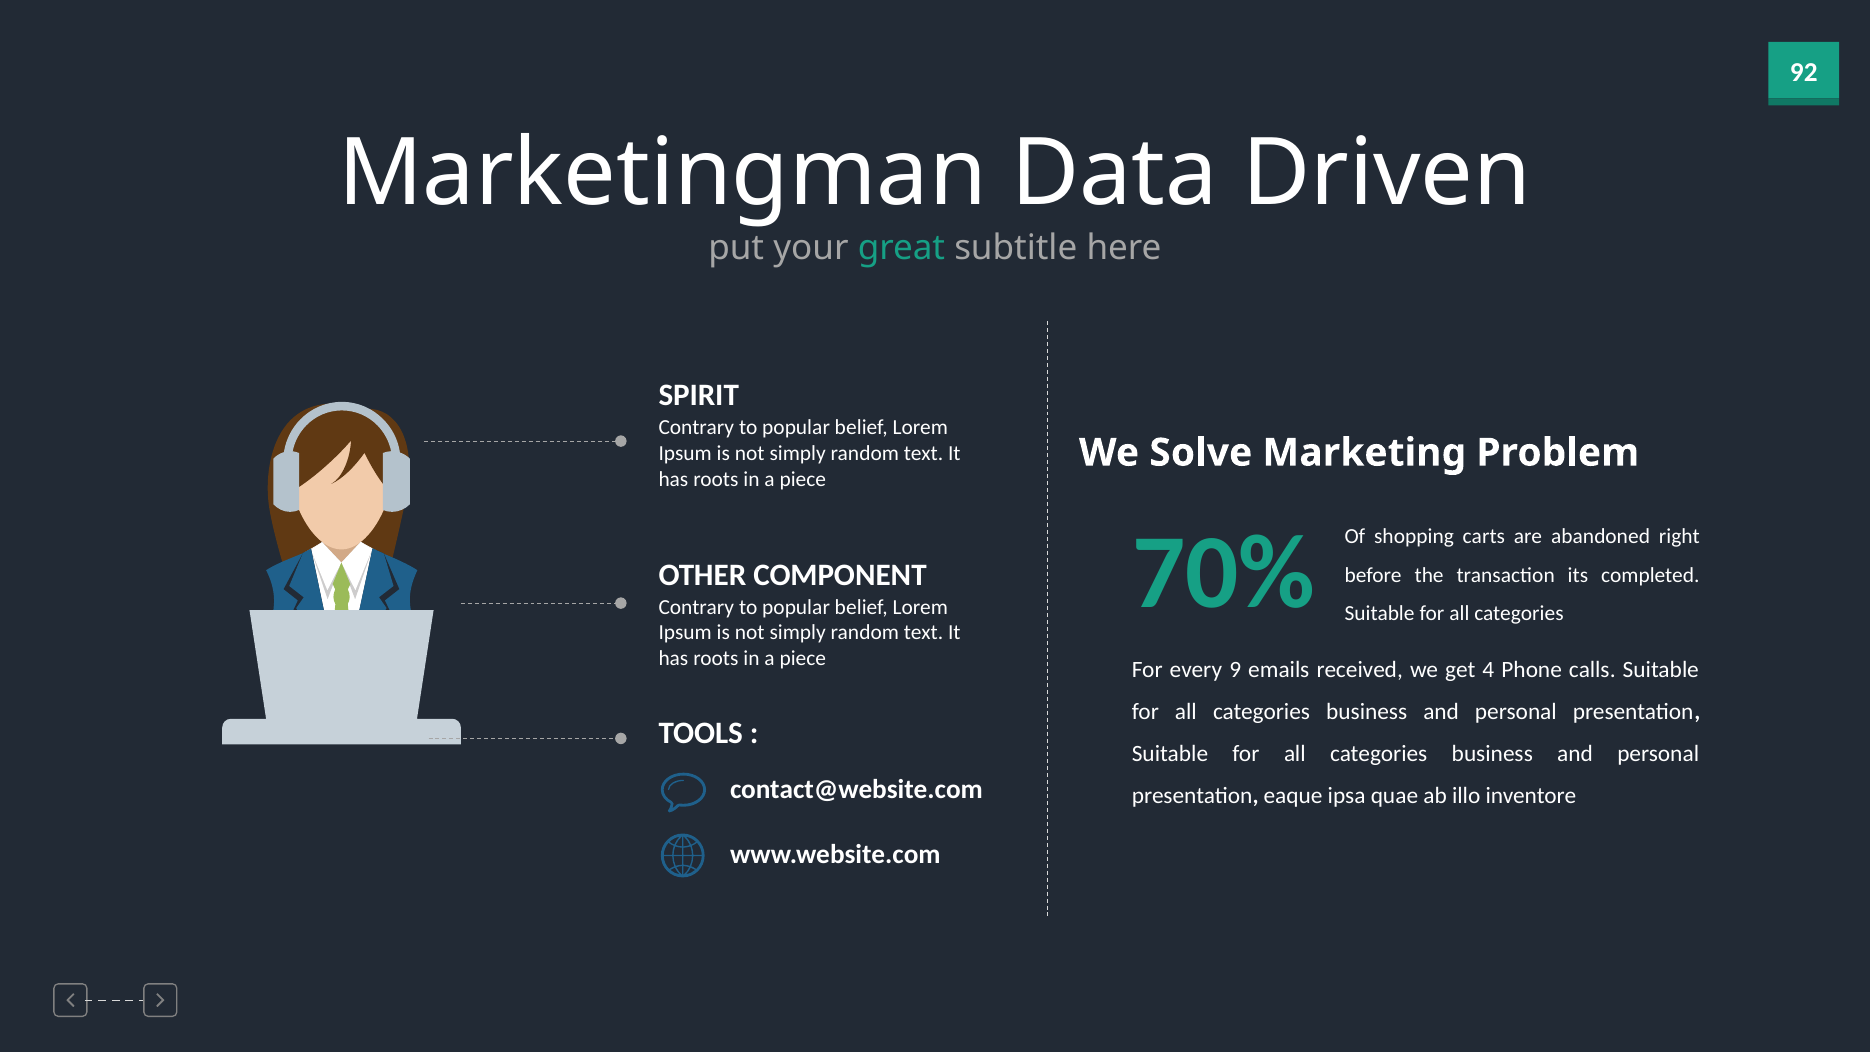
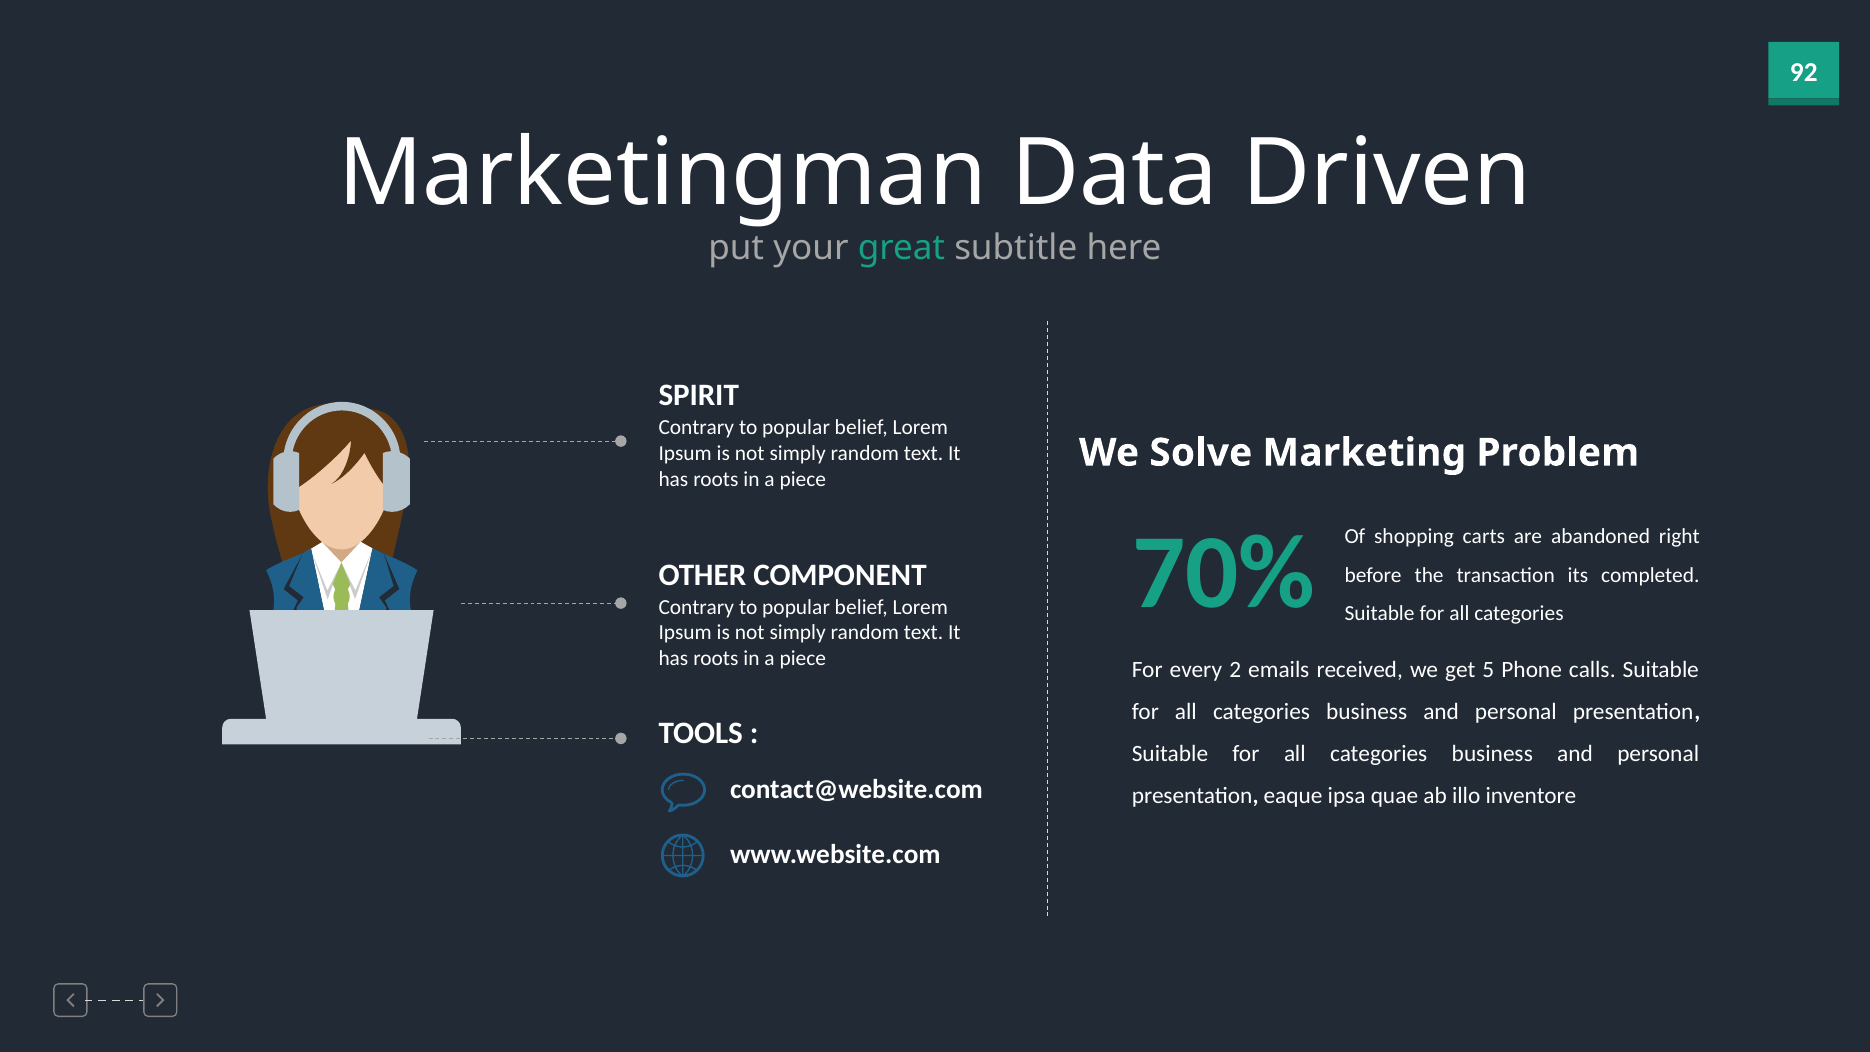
9: 9 -> 2
4: 4 -> 5
